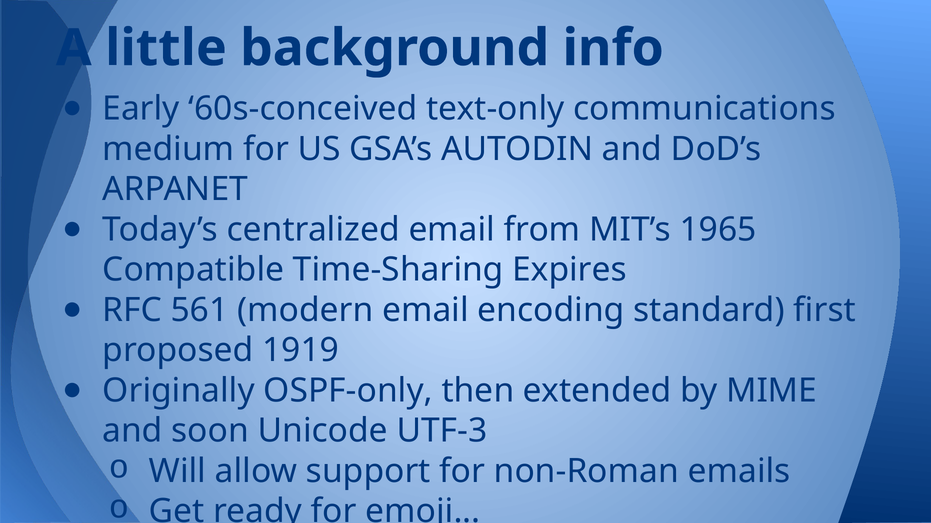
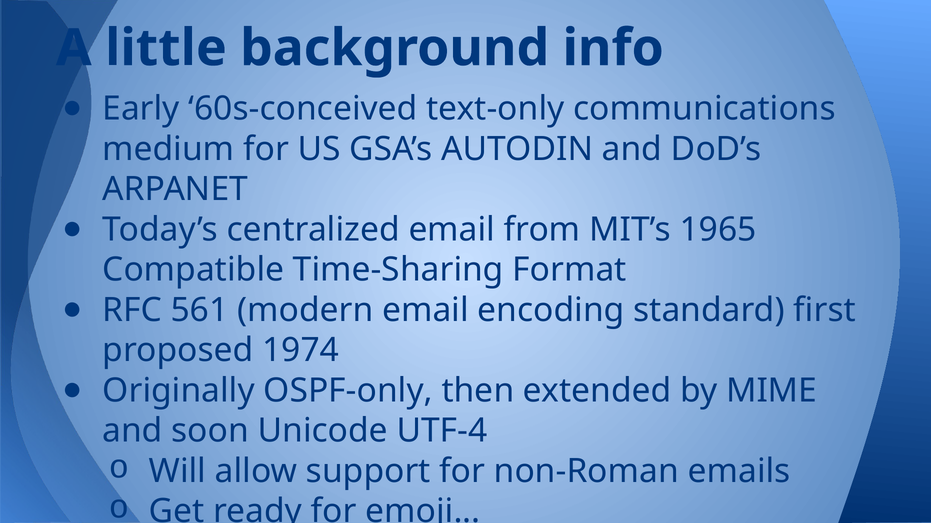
Expires: Expires -> Format
1919: 1919 -> 1974
UTF-3: UTF-3 -> UTF-4
